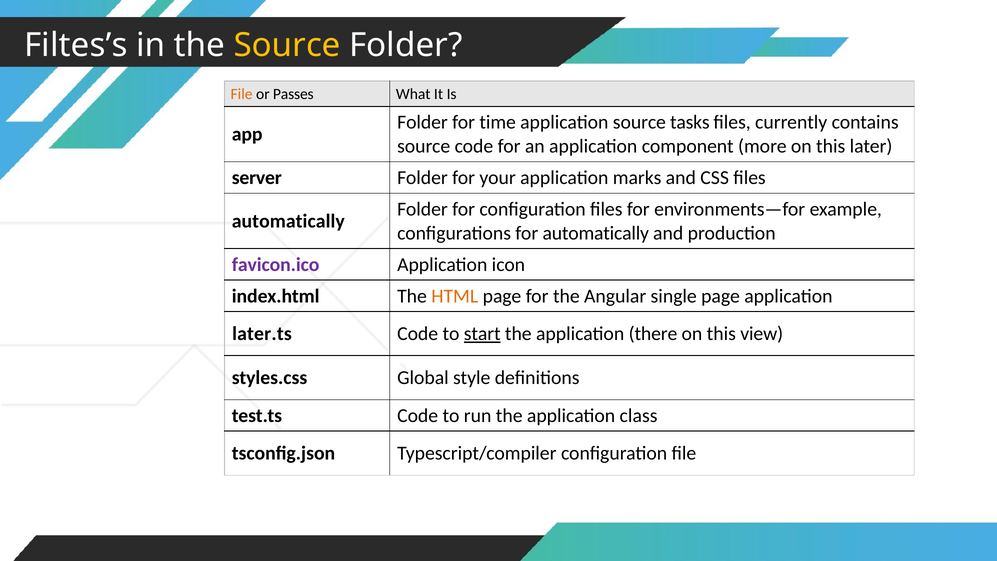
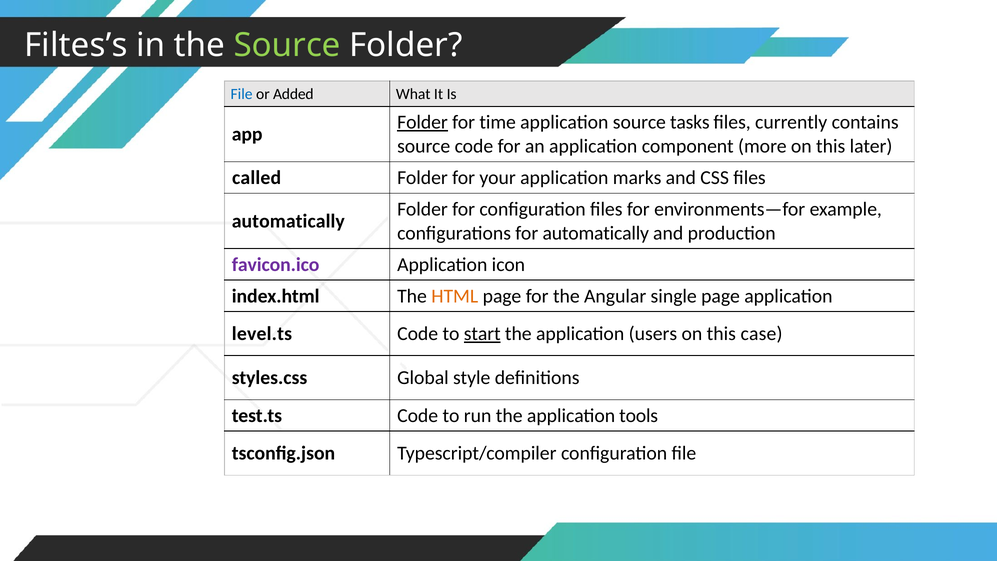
Source at (287, 45) colour: yellow -> light green
File at (242, 94) colour: orange -> blue
Passes: Passes -> Added
Folder at (423, 122) underline: none -> present
server: server -> called
later.ts: later.ts -> level.ts
there: there -> users
view: view -> case
class: class -> tools
